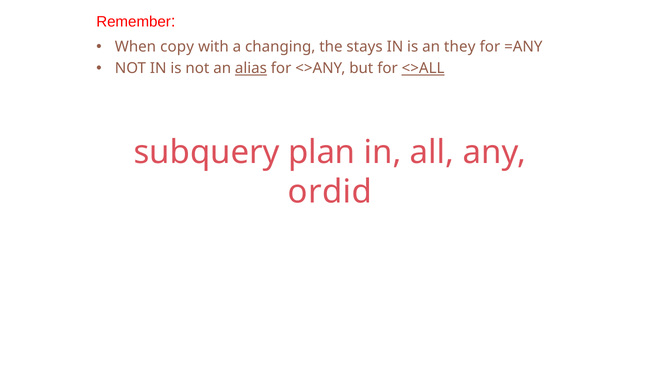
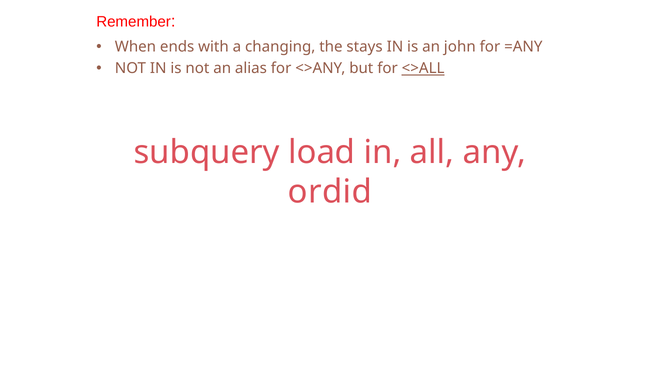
copy: copy -> ends
they: they -> john
alias underline: present -> none
plan: plan -> load
